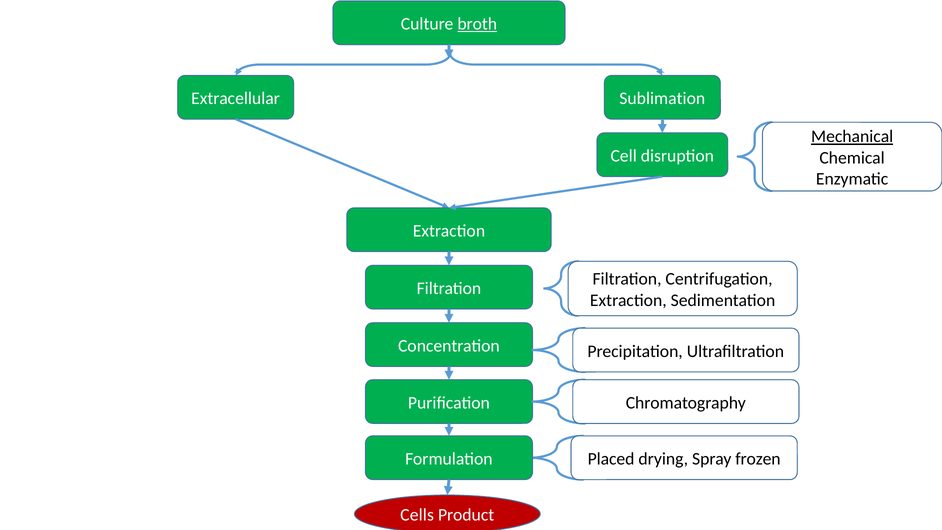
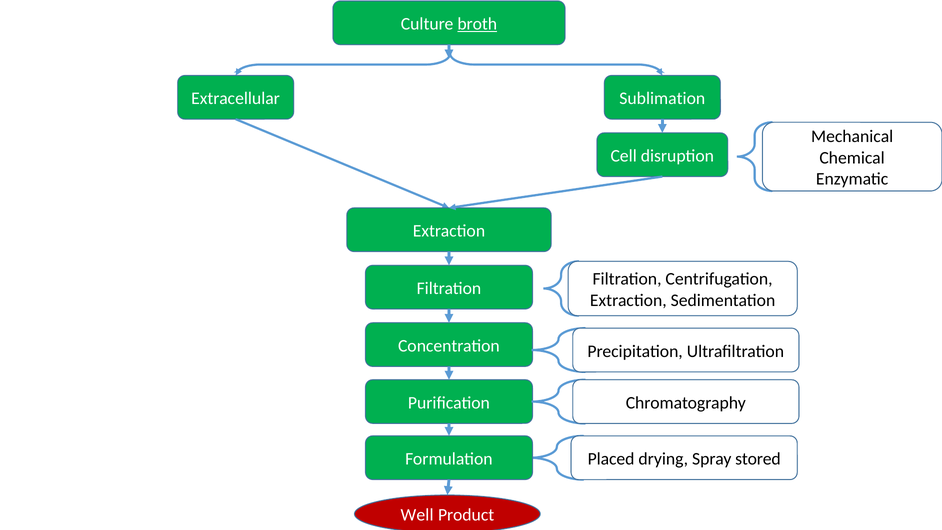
Mechanical underline: present -> none
frozen: frozen -> stored
Cells: Cells -> Well
